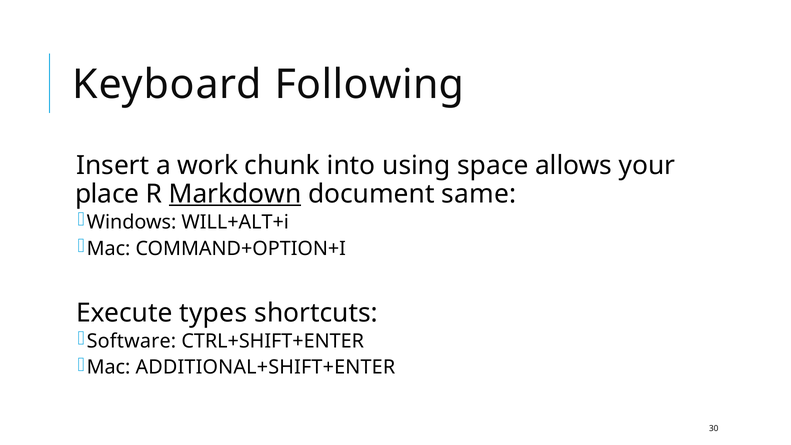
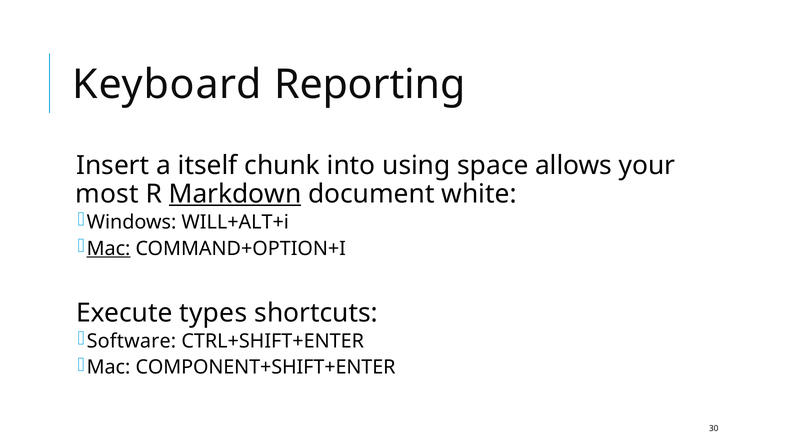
Following: Following -> Reporting
work: work -> itself
place: place -> most
same: same -> white
Mac at (109, 248) underline: none -> present
ADDITIONAL+SHIFT+ENTER: ADDITIONAL+SHIFT+ENTER -> COMPONENT+SHIFT+ENTER
